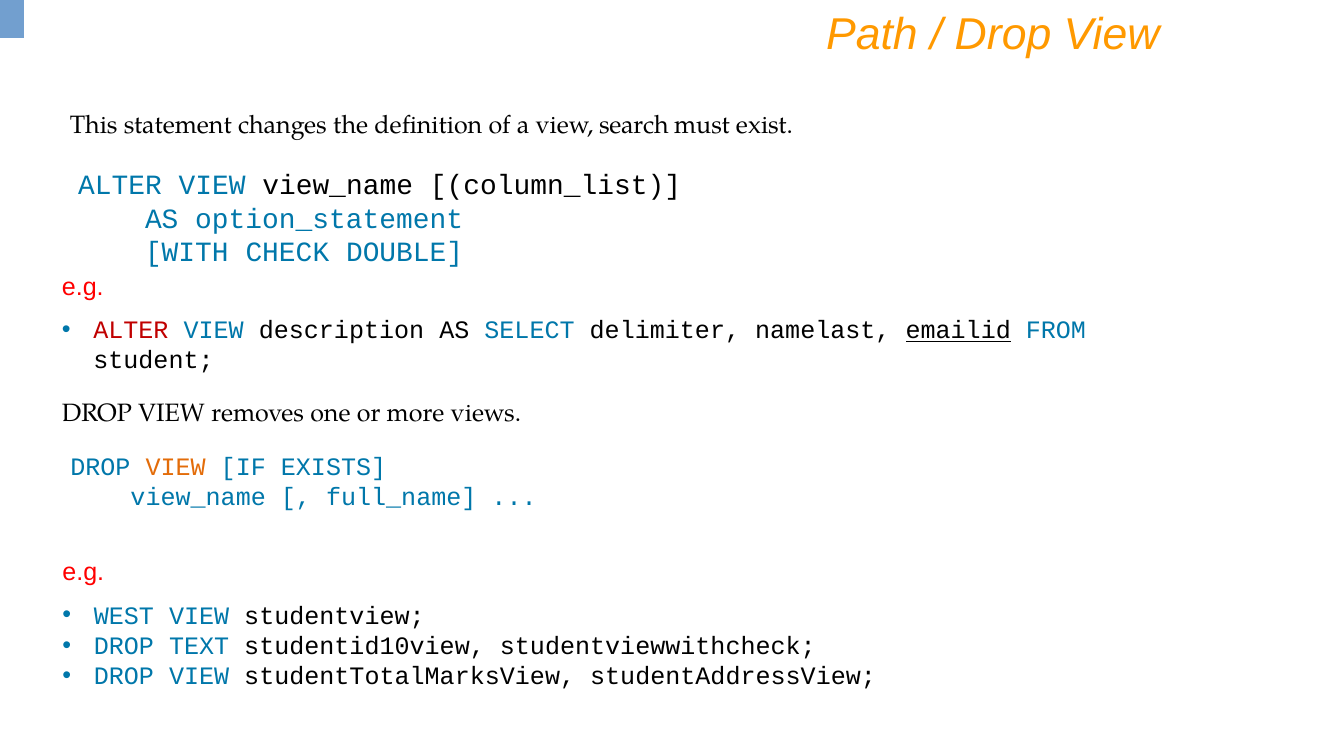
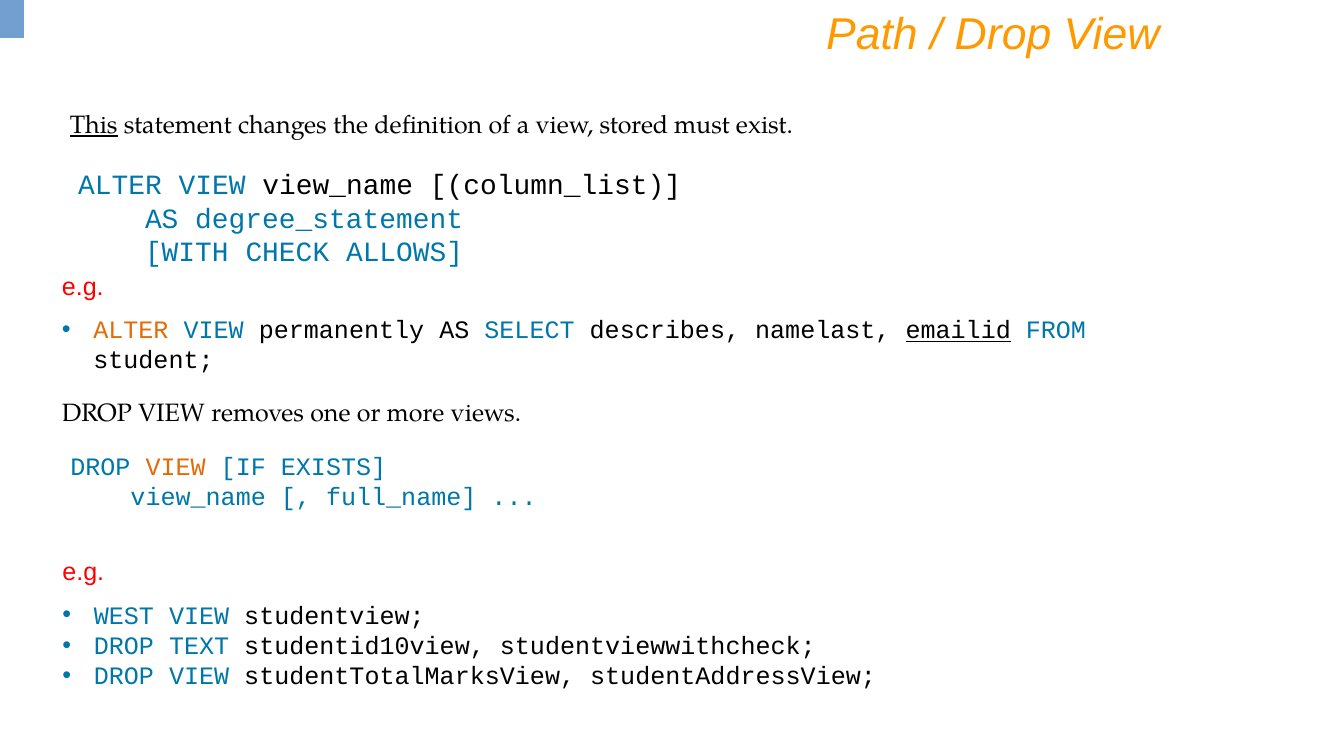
This underline: none -> present
search: search -> stored
option_statement: option_statement -> degree_statement
DOUBLE: DOUBLE -> ALLOWS
ALTER at (131, 331) colour: red -> orange
description: description -> permanently
delimiter: delimiter -> describes
